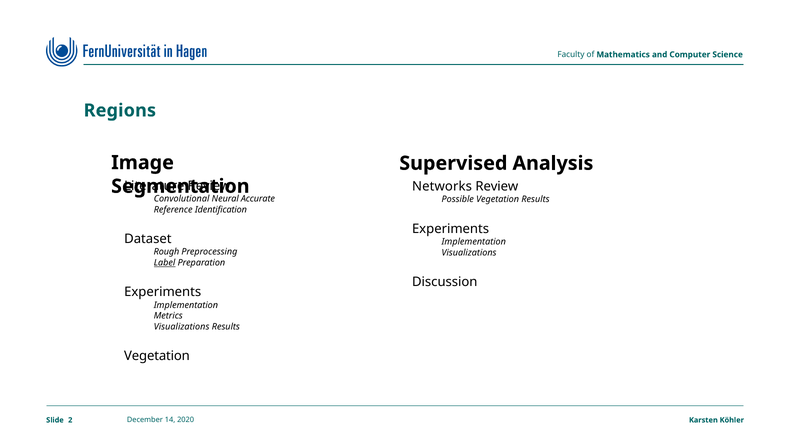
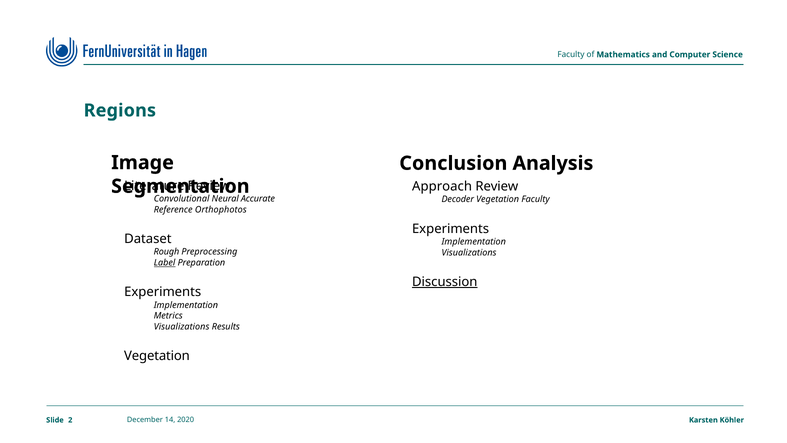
Supervised: Supervised -> Conclusion
Networks: Networks -> Approach
Possible: Possible -> Decoder
Vegetation Results: Results -> Faculty
Identification: Identification -> Orthophotos
Discussion underline: none -> present
